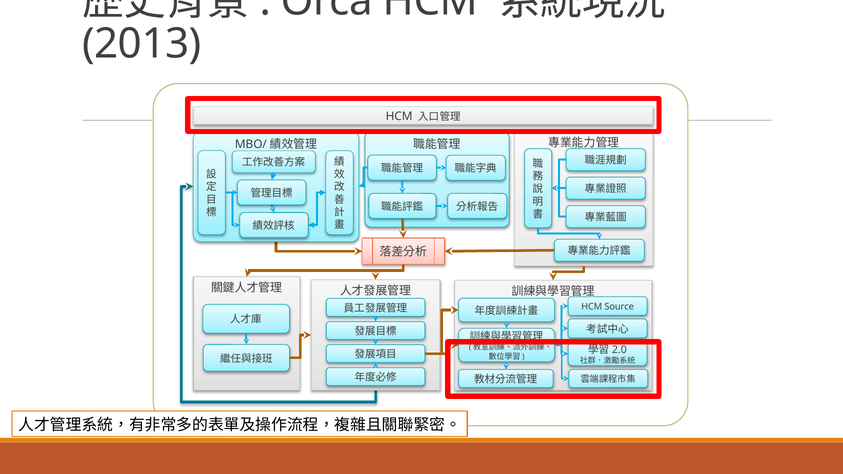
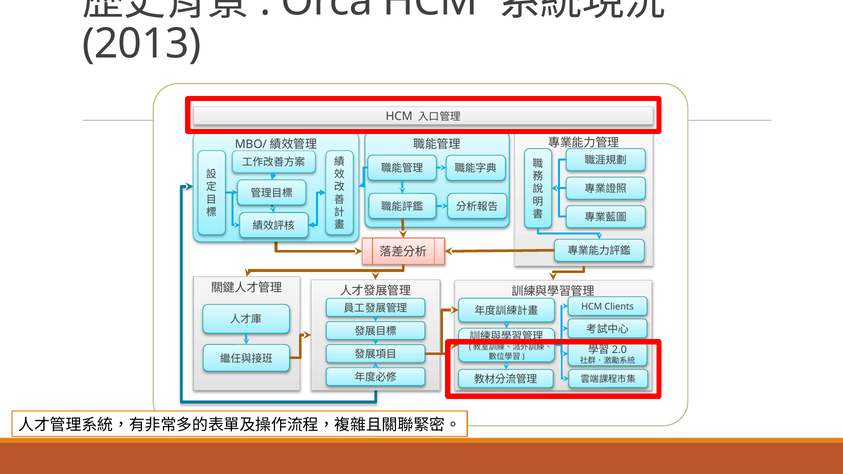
Source: Source -> Clients
